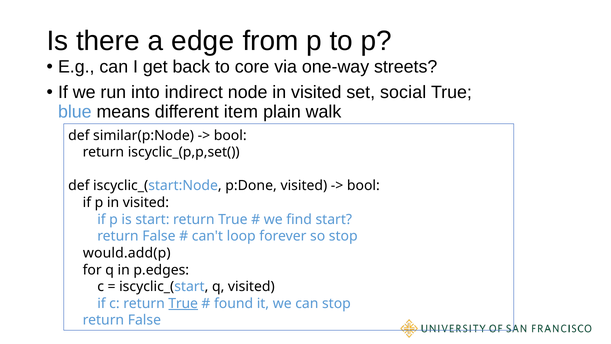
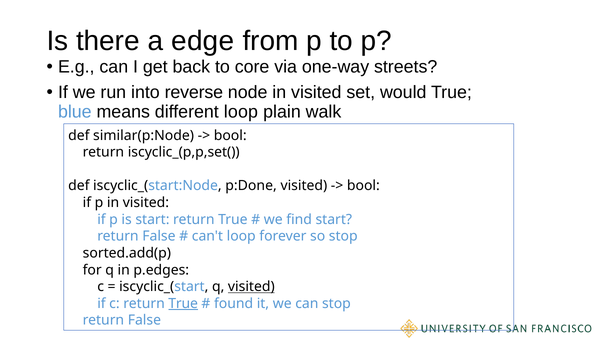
indirect: indirect -> reverse
social: social -> would
different item: item -> loop
would.add(p: would.add(p -> sorted.add(p
visited at (251, 286) underline: none -> present
